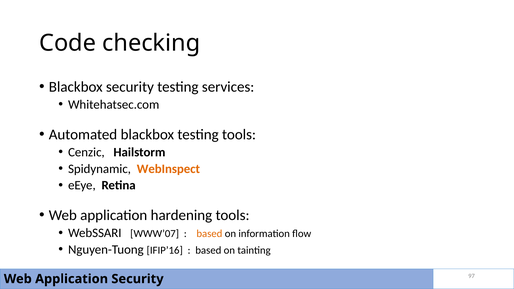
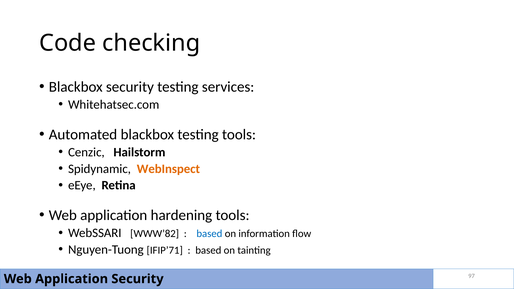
WWW’07: WWW’07 -> WWW’82
based at (209, 234) colour: orange -> blue
IFIP’16: IFIP’16 -> IFIP’71
